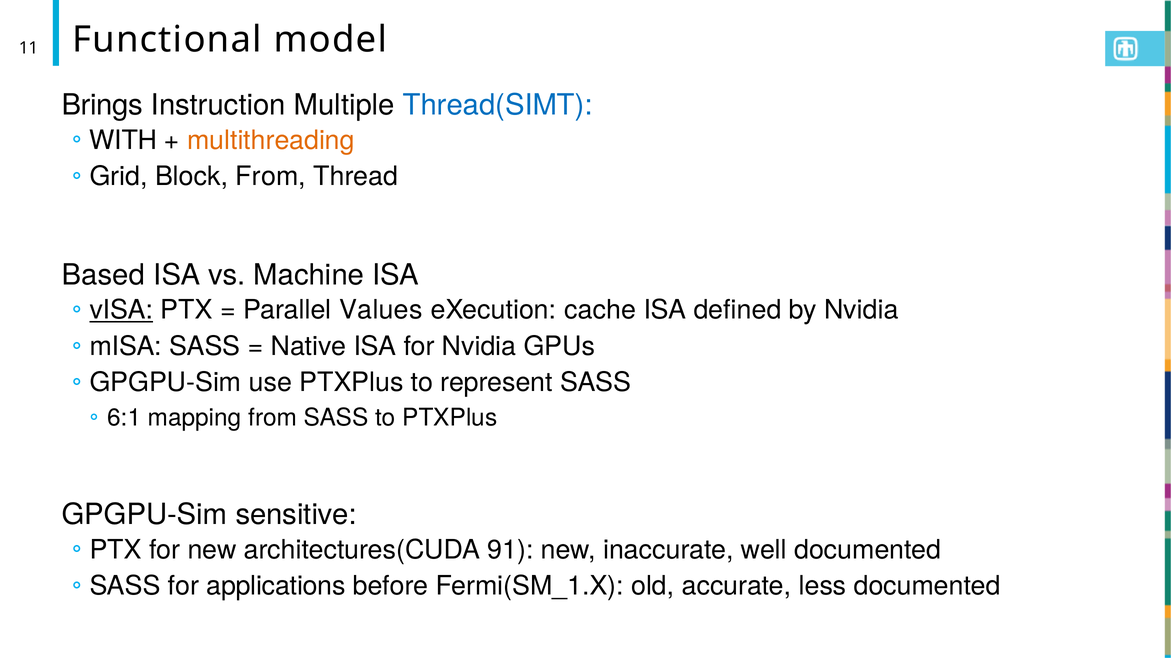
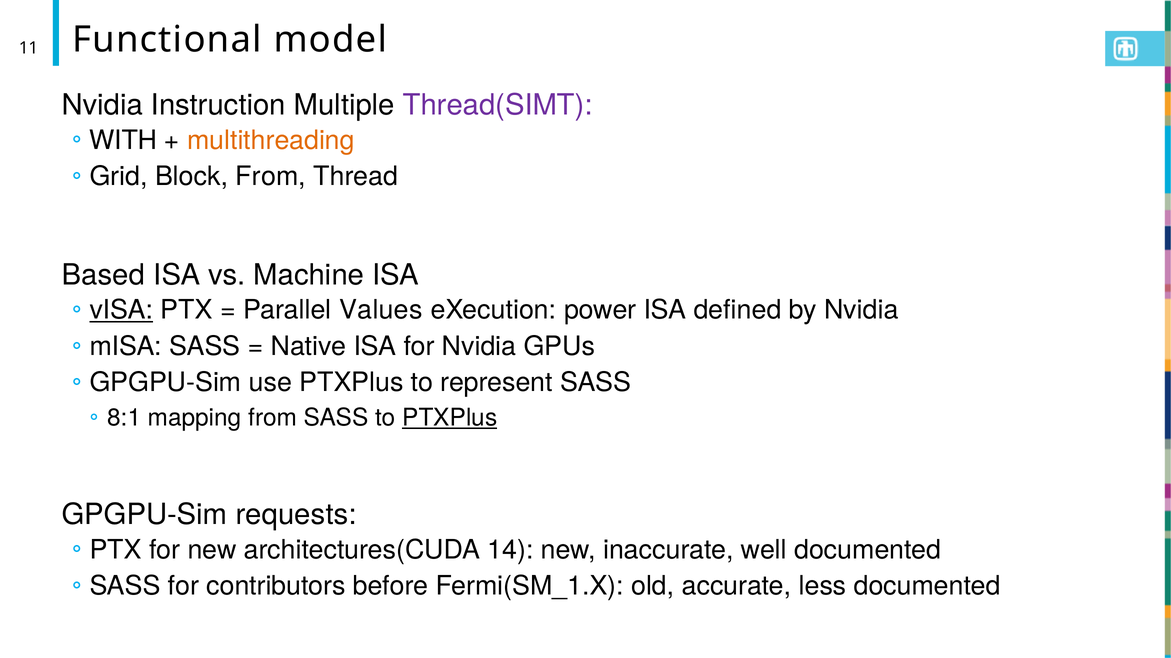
Brings at (102, 105): Brings -> Nvidia
Thread(SIMT colour: blue -> purple
cache: cache -> power
6:1: 6:1 -> 8:1
PTXPlus at (450, 418) underline: none -> present
sensitive: sensitive -> requests
91: 91 -> 14
applications: applications -> contributors
